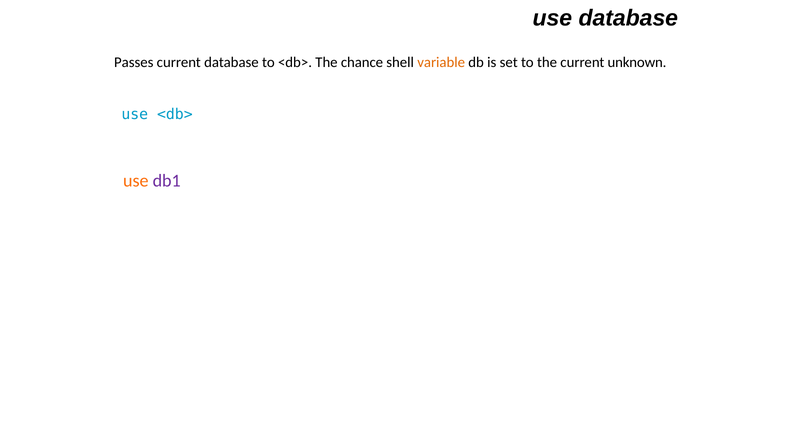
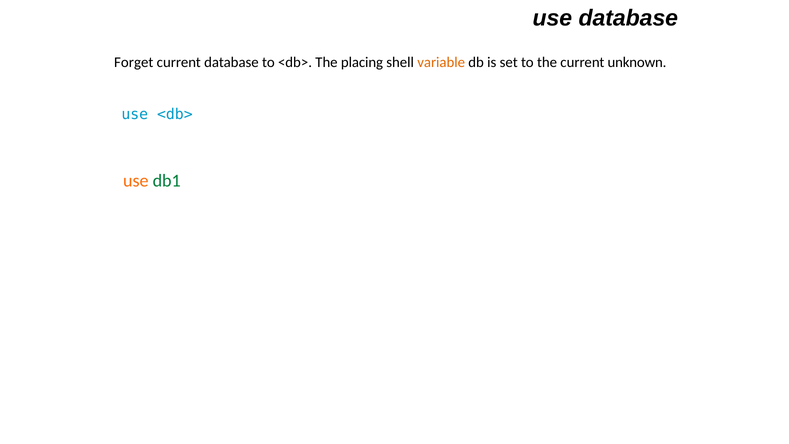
Passes: Passes -> Forget
chance: chance -> placing
db1 colour: purple -> green
